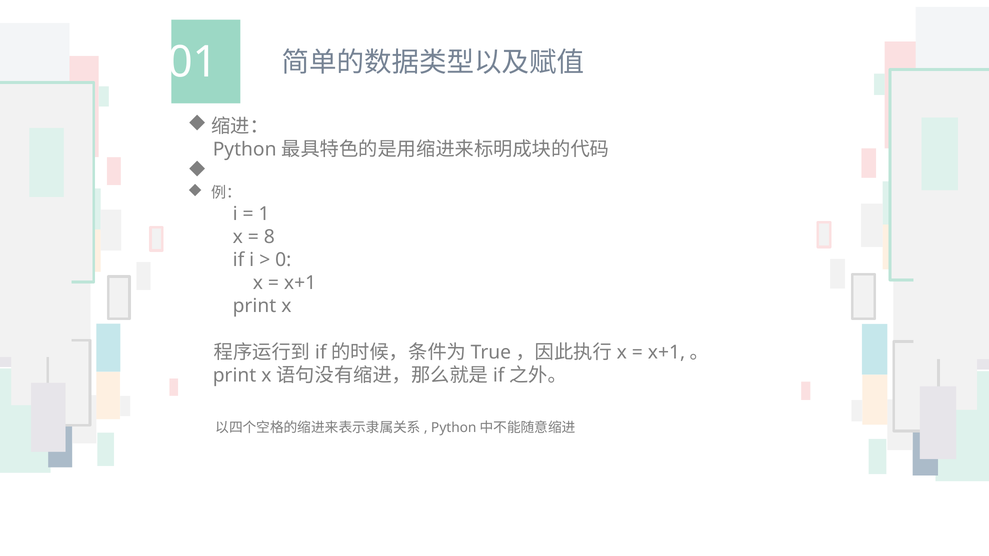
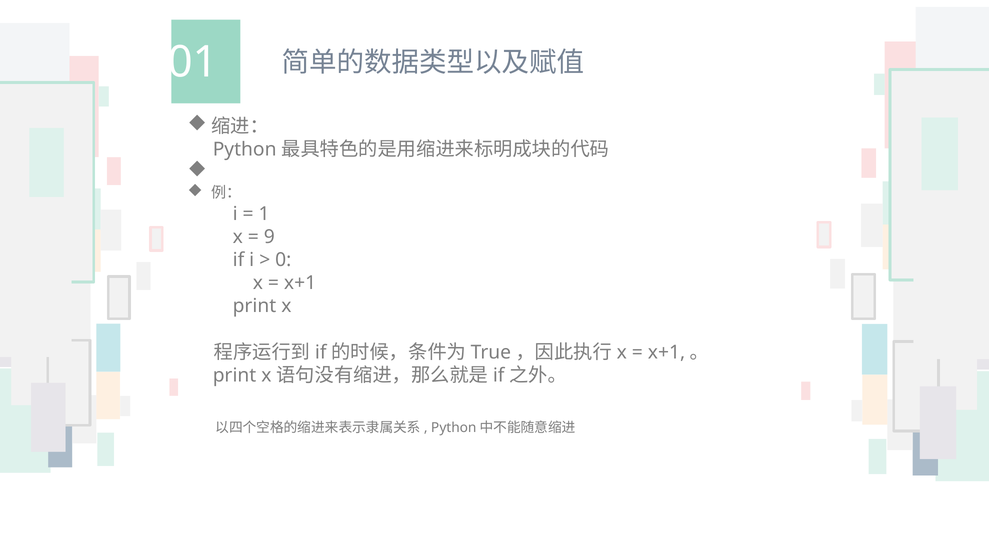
8: 8 -> 9
